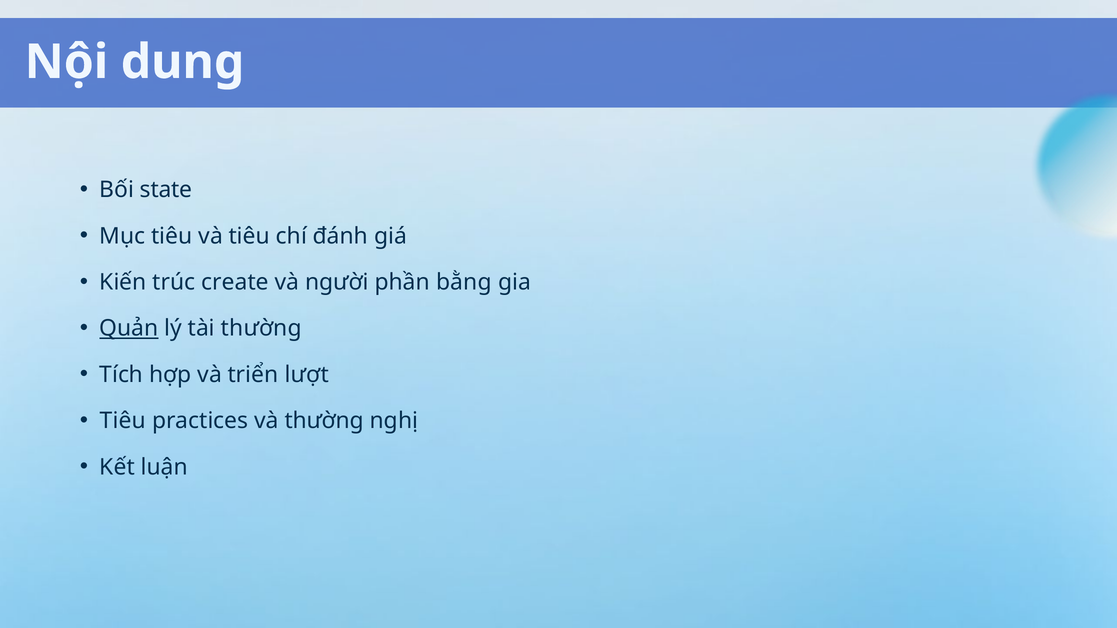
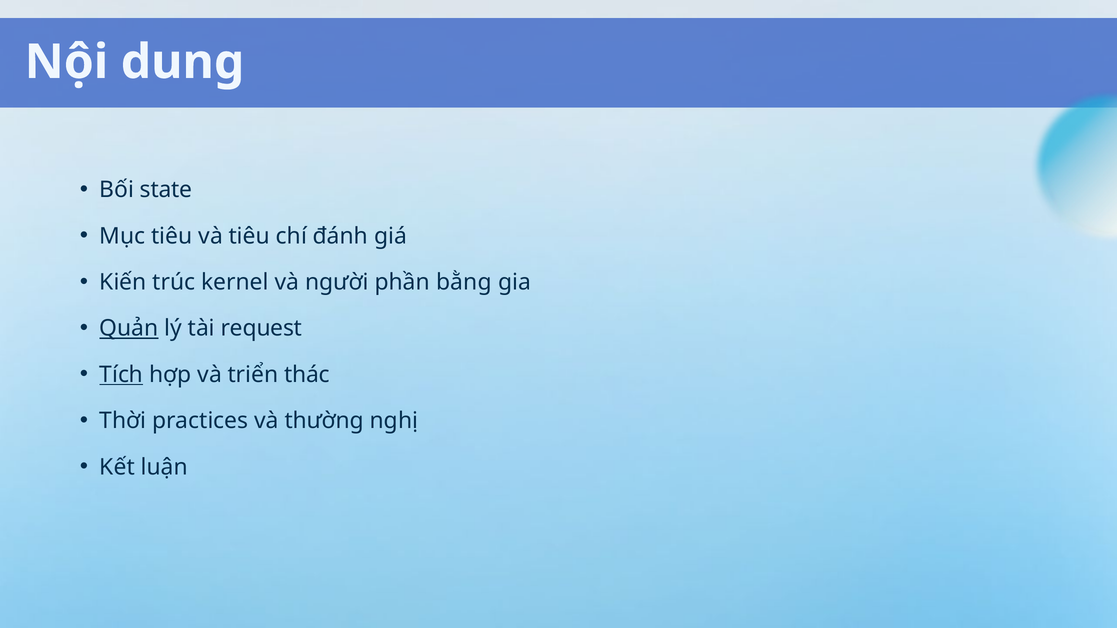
create: create -> kernel
tài thường: thường -> request
Tích underline: none -> present
lượt: lượt -> thác
Tiêu at (123, 421): Tiêu -> Thời
